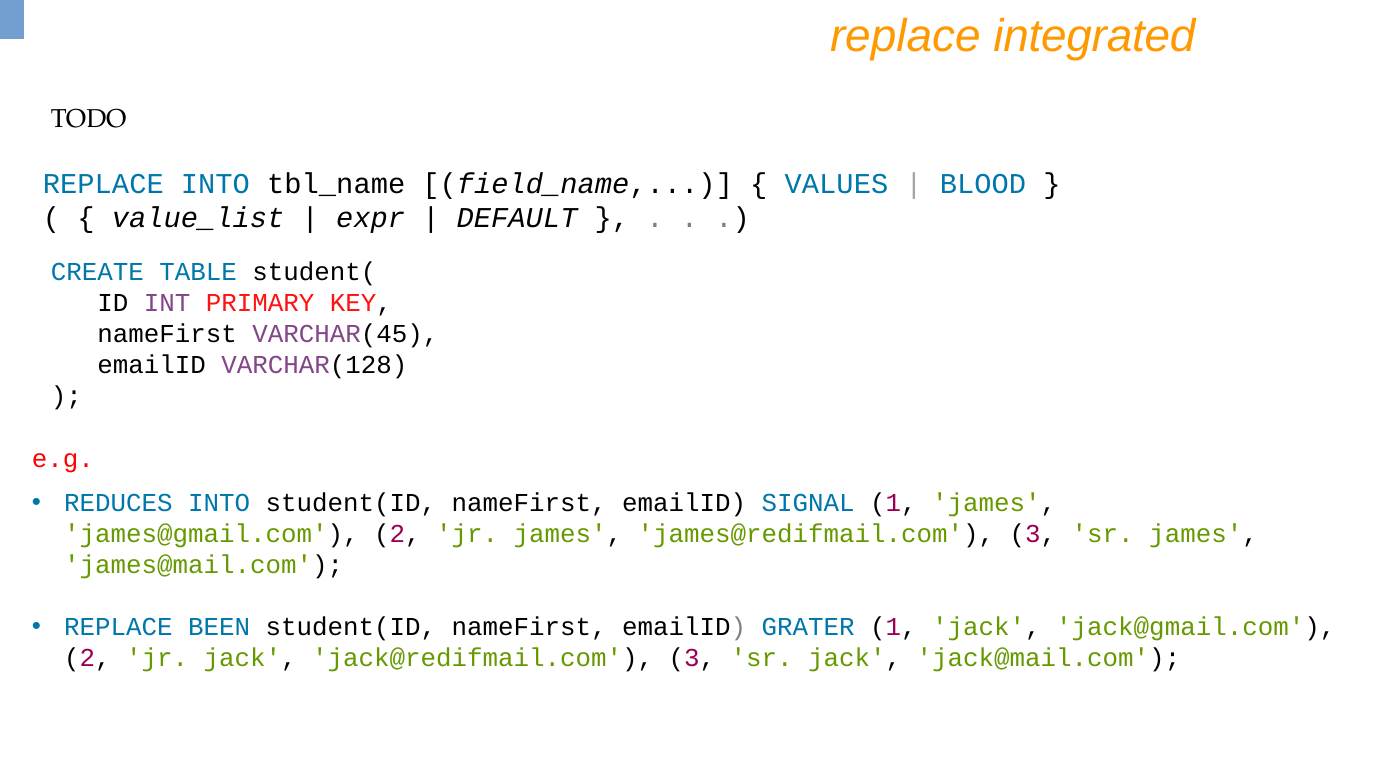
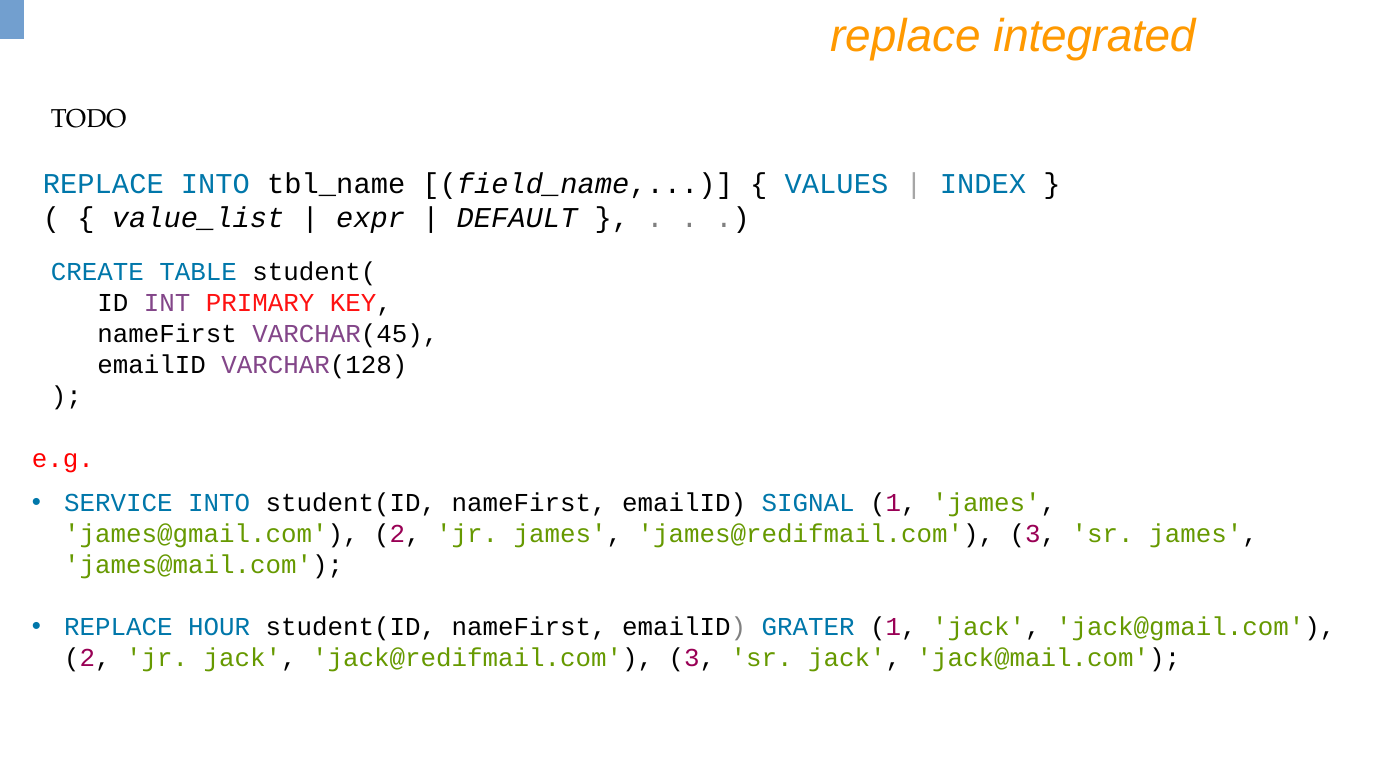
BLOOD: BLOOD -> INDEX
REDUCES: REDUCES -> SERVICE
BEEN: BEEN -> HOUR
